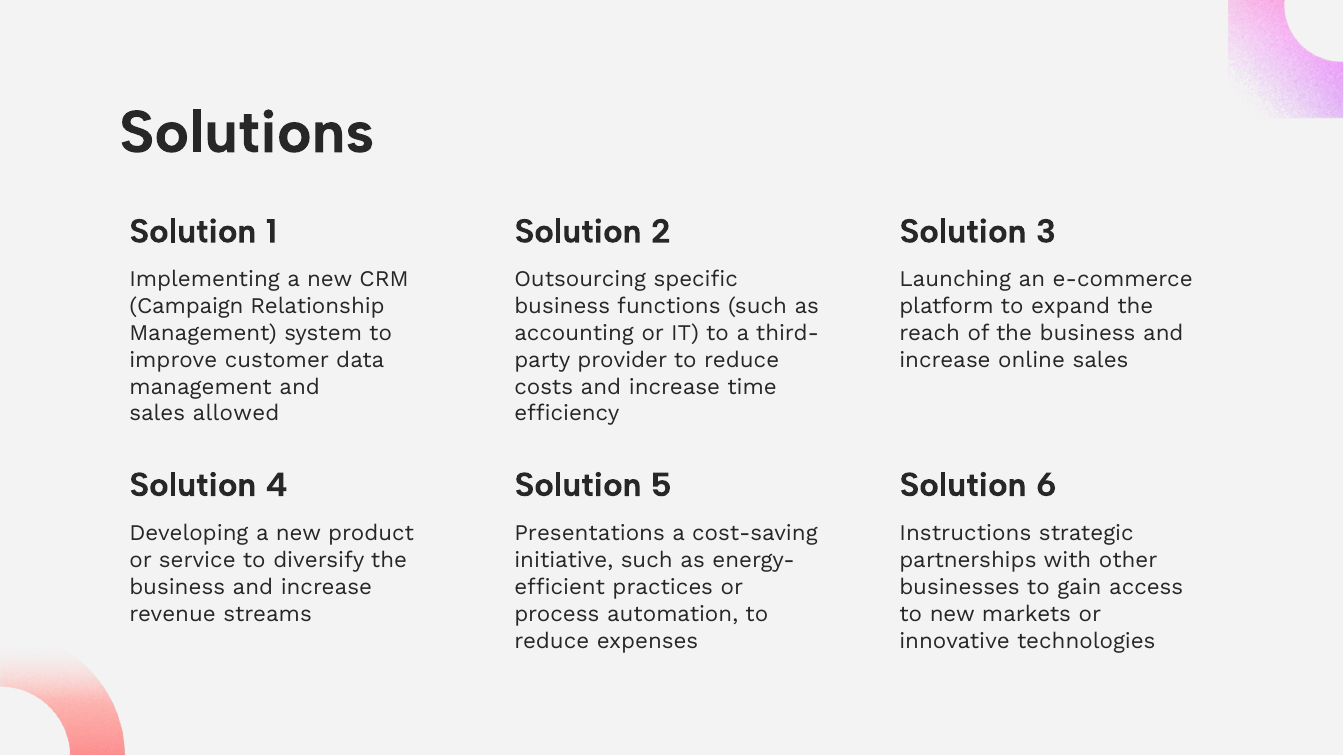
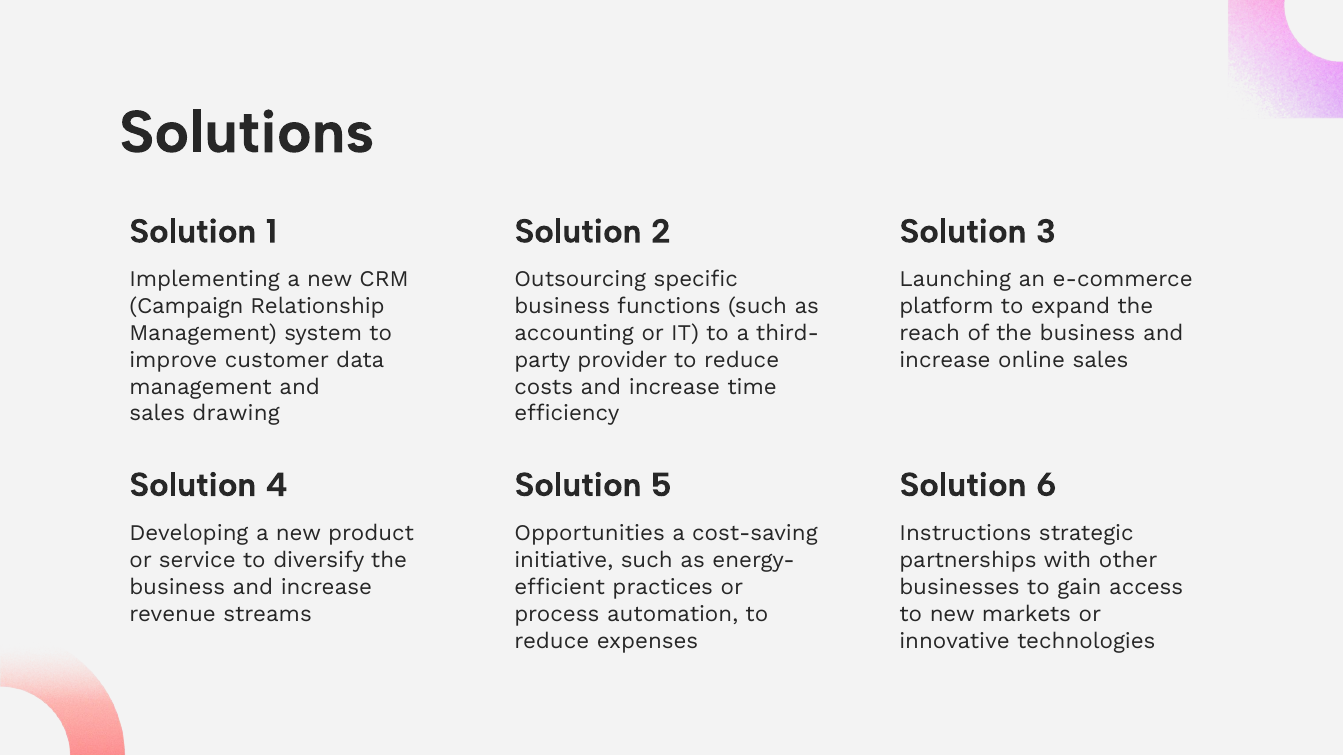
allowed: allowed -> drawing
Presentations: Presentations -> Opportunities
